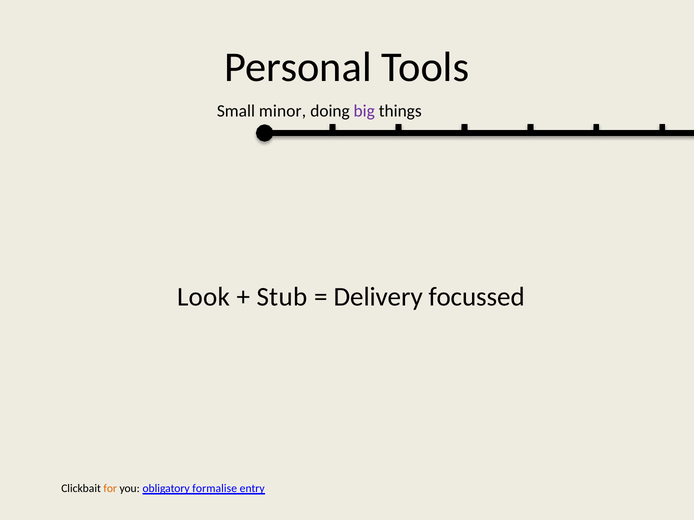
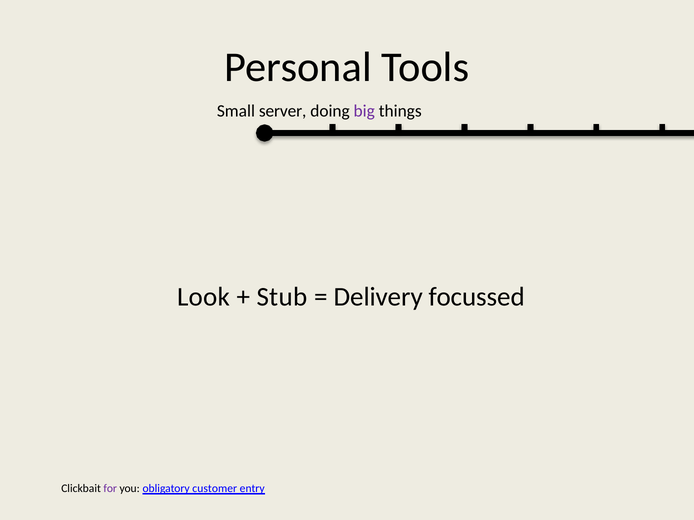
minor: minor -> server
for colour: orange -> purple
formalise: formalise -> customer
